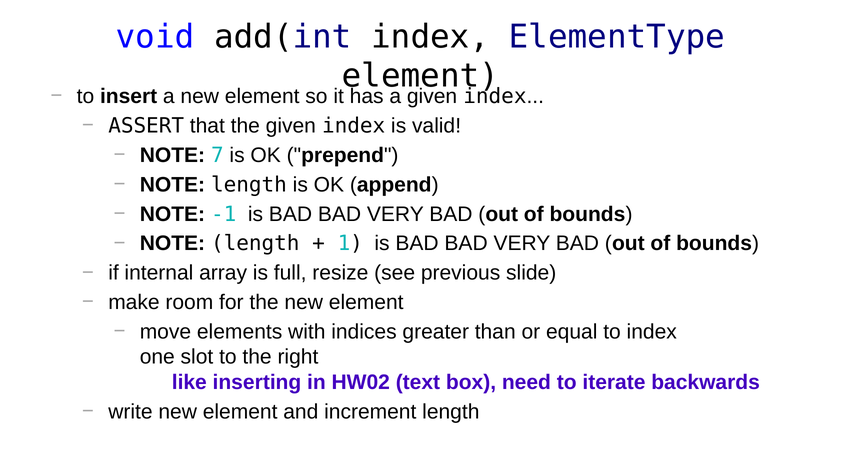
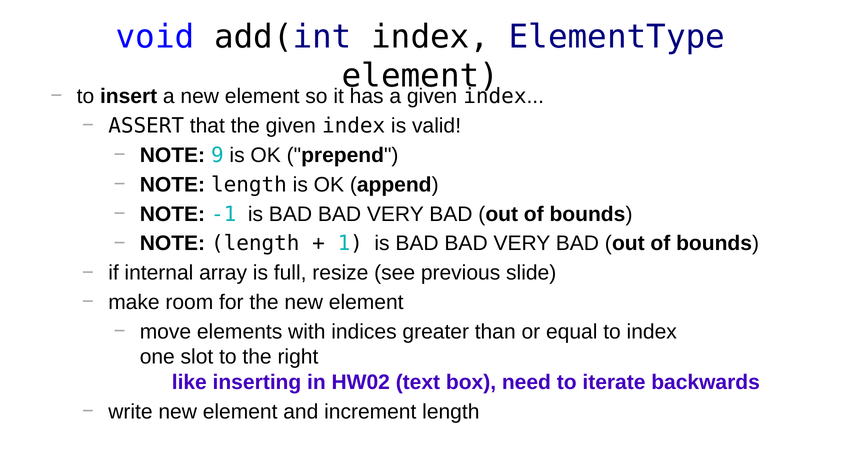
7: 7 -> 9
